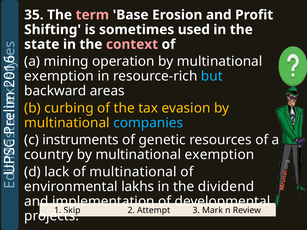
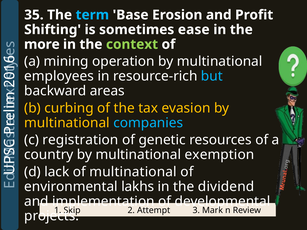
term colour: pink -> light blue
used: used -> ease
state: state -> more
context colour: pink -> light green
exemption at (59, 76): exemption -> employees
instruments: instruments -> registration
